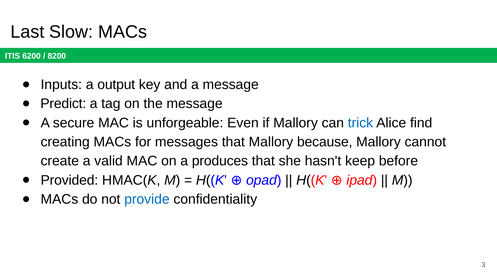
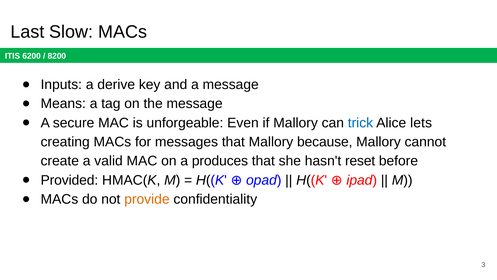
output: output -> derive
Predict: Predict -> Means
find: find -> lets
keep: keep -> reset
provide colour: blue -> orange
